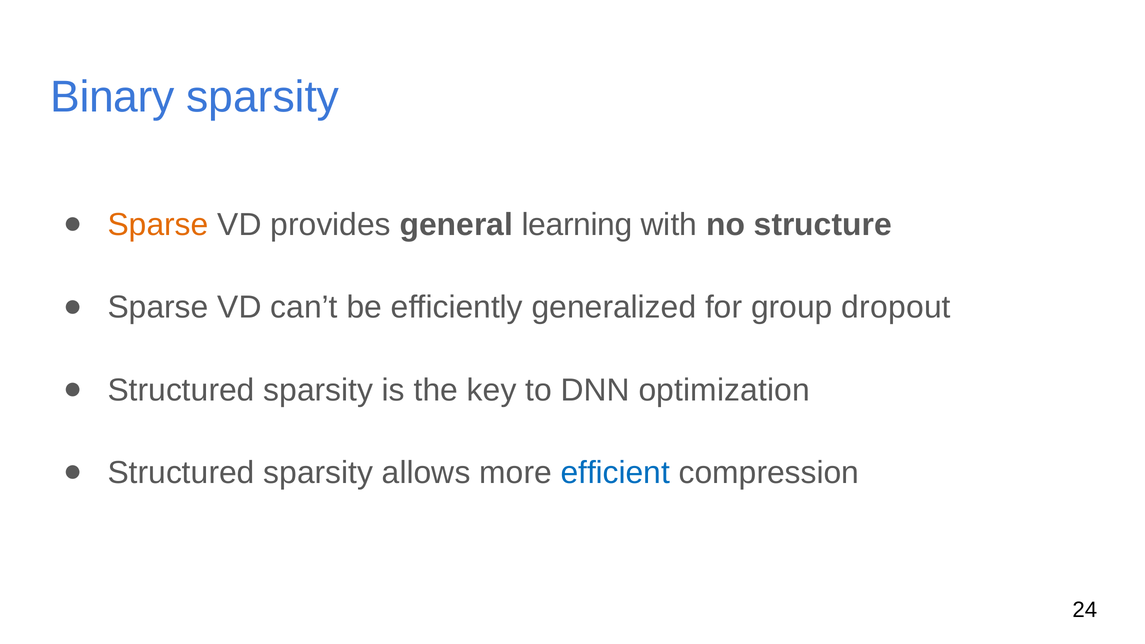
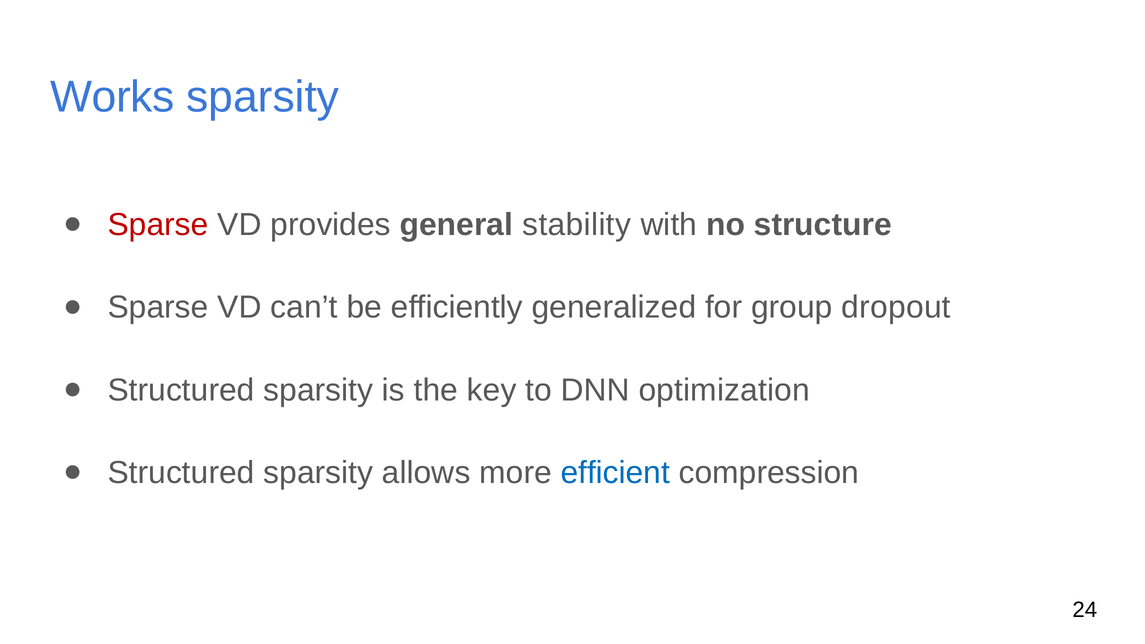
Binary: Binary -> Works
Sparse at (158, 225) colour: orange -> red
learning: learning -> stability
